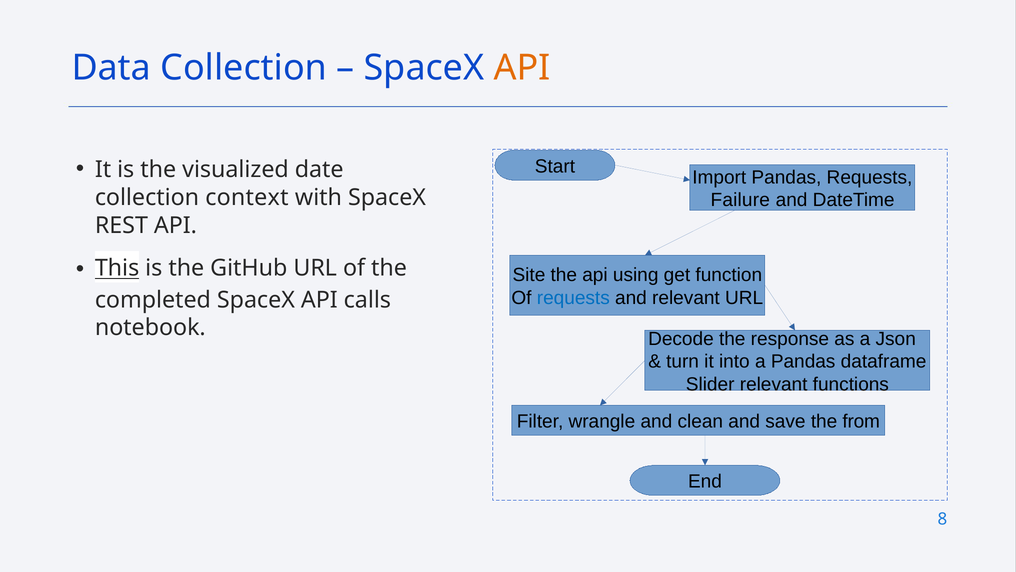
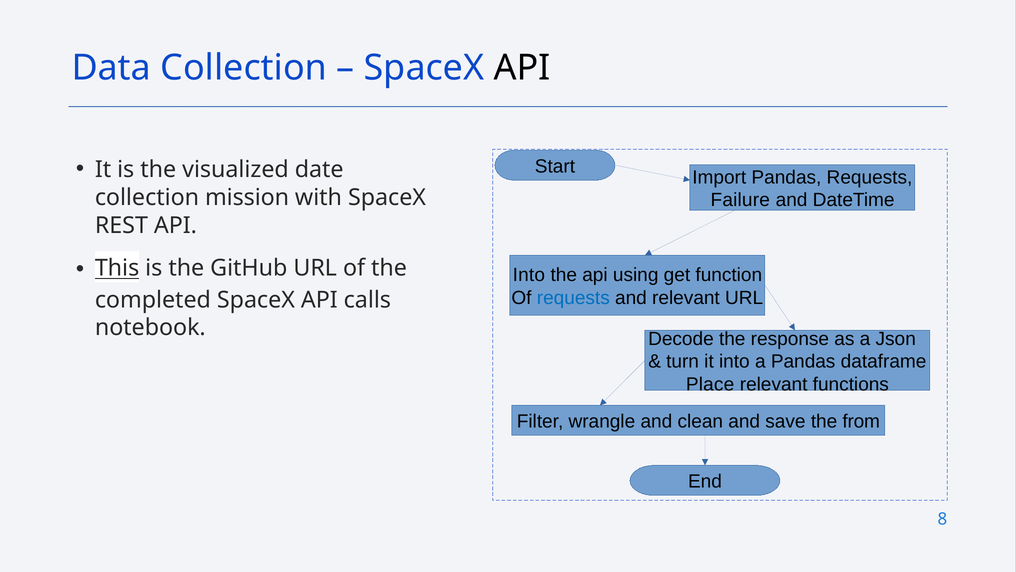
API at (522, 68) colour: orange -> black
context: context -> mission
Site at (529, 275): Site -> Into
Slider: Slider -> Place
